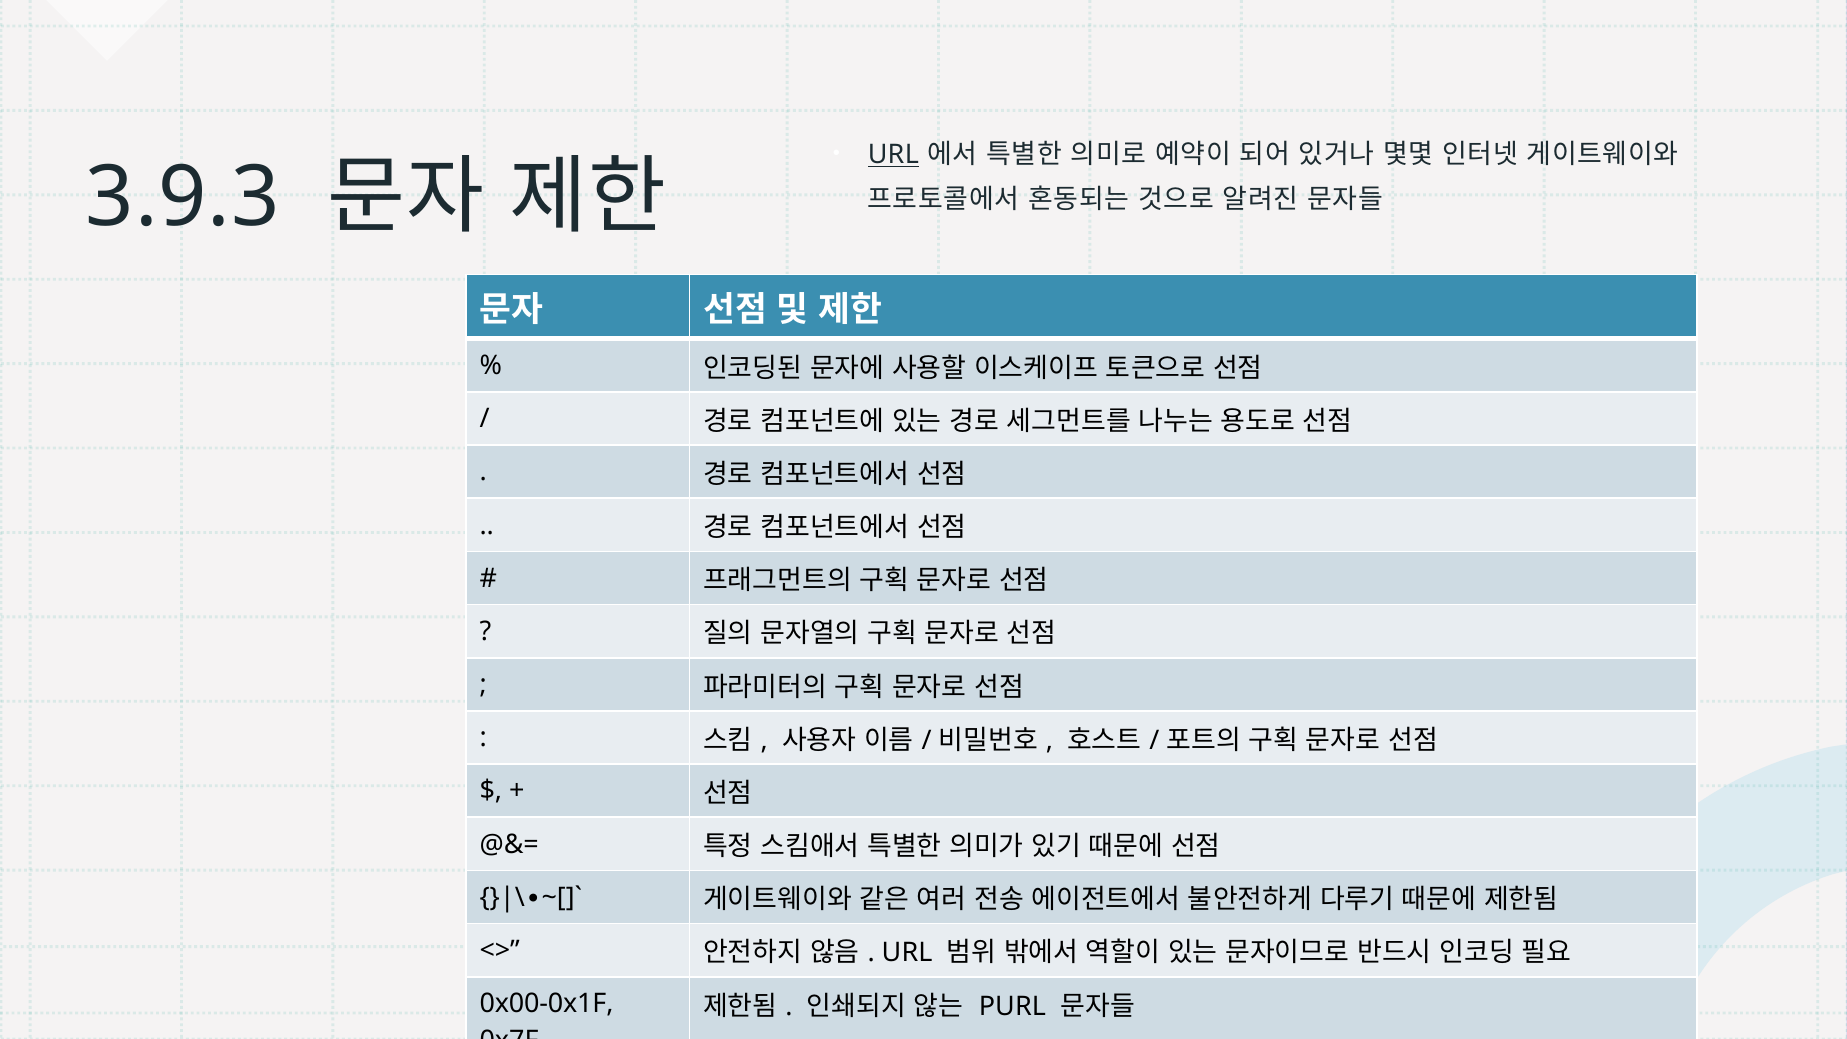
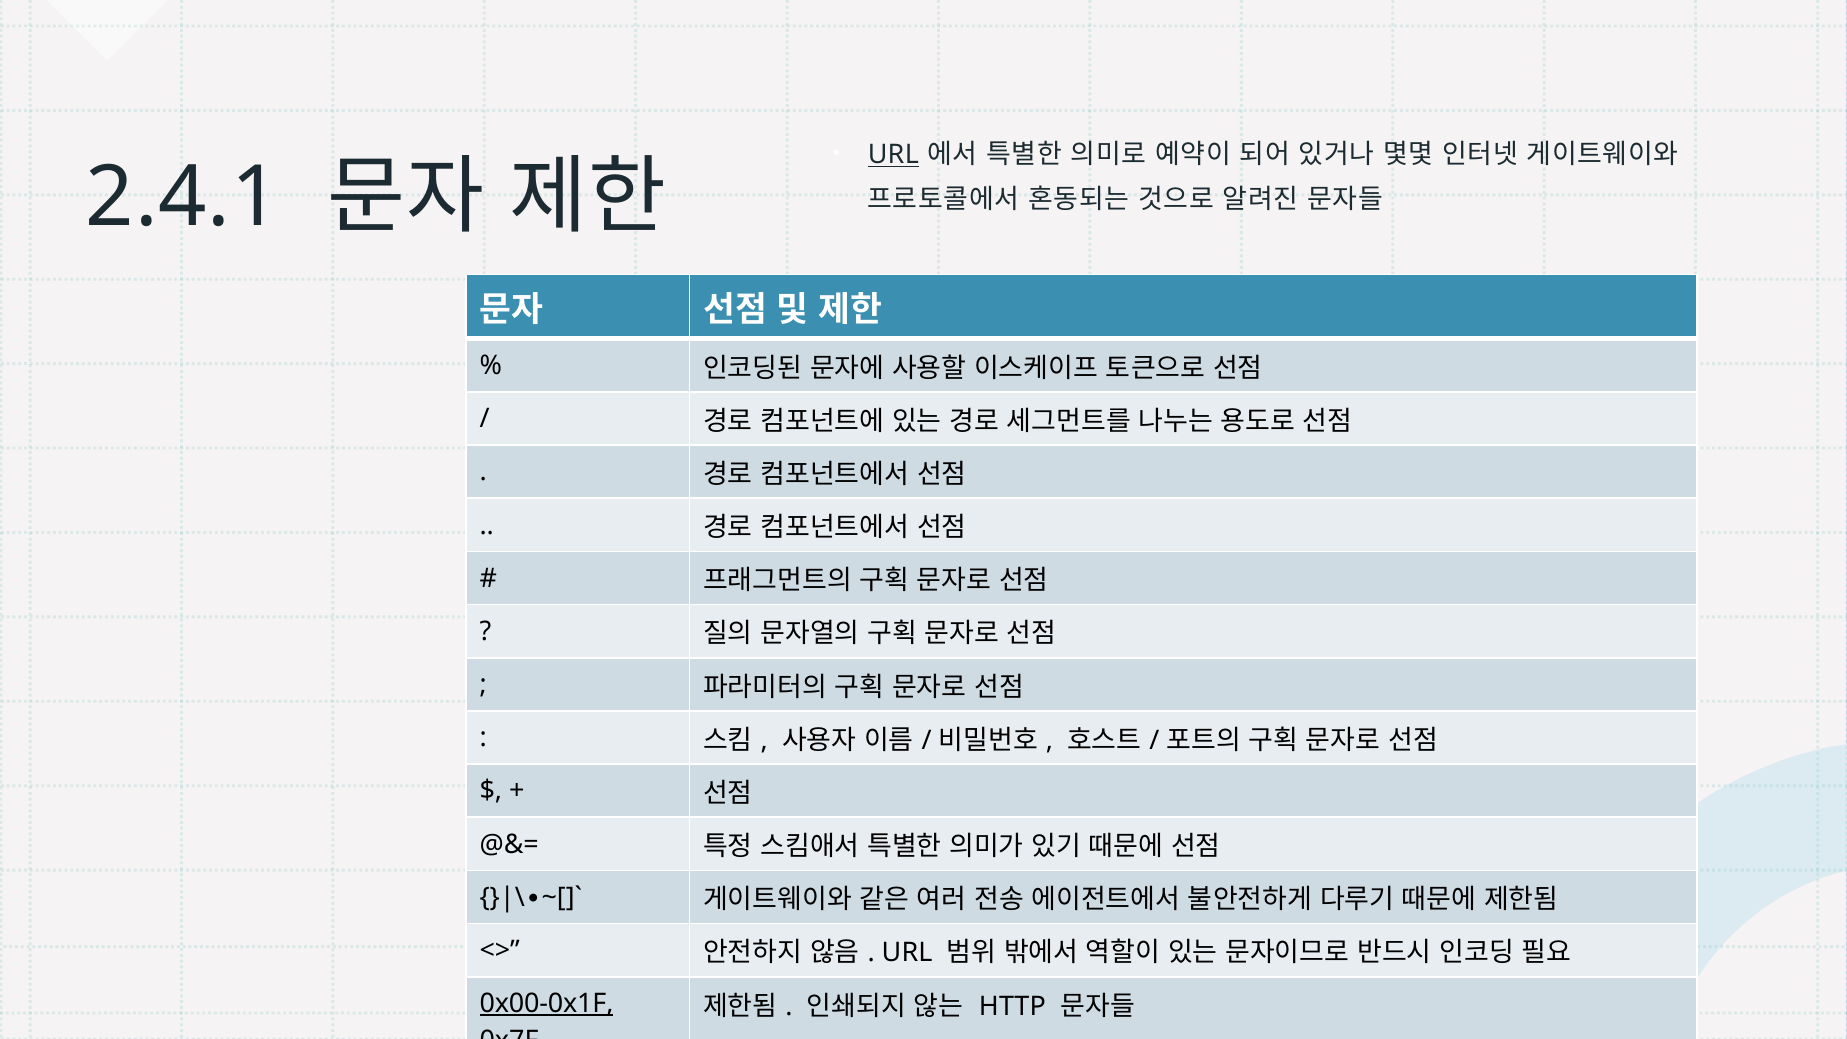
3.9.3: 3.9.3 -> 2.4.1
PURL: PURL -> HTTP
0x00-0x1F underline: none -> present
